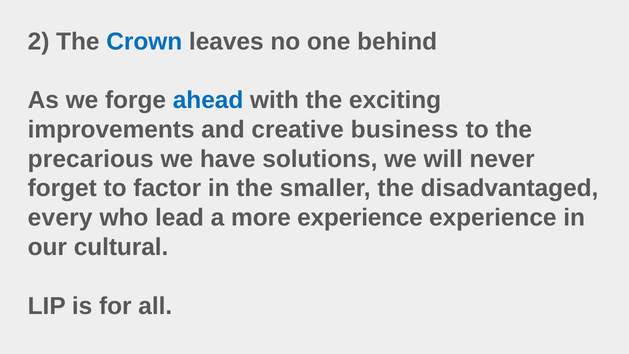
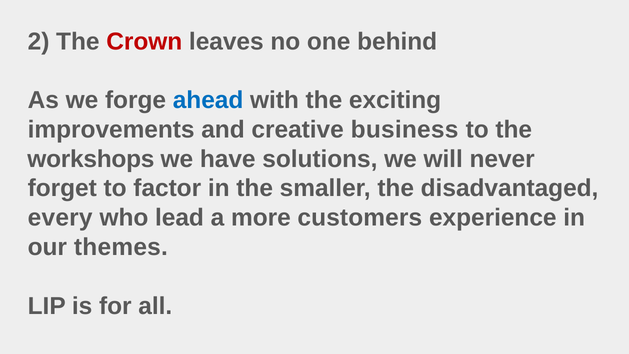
Crown colour: blue -> red
precarious: precarious -> workshops
more experience: experience -> customers
cultural: cultural -> themes
